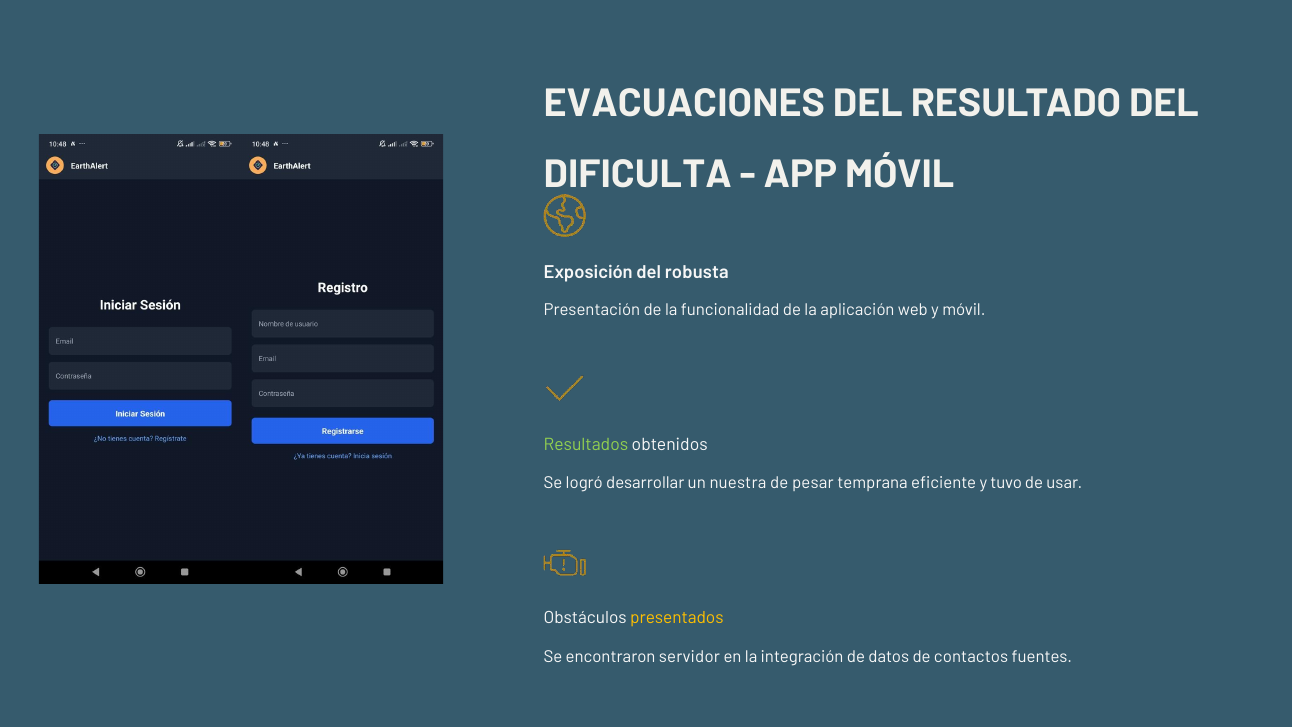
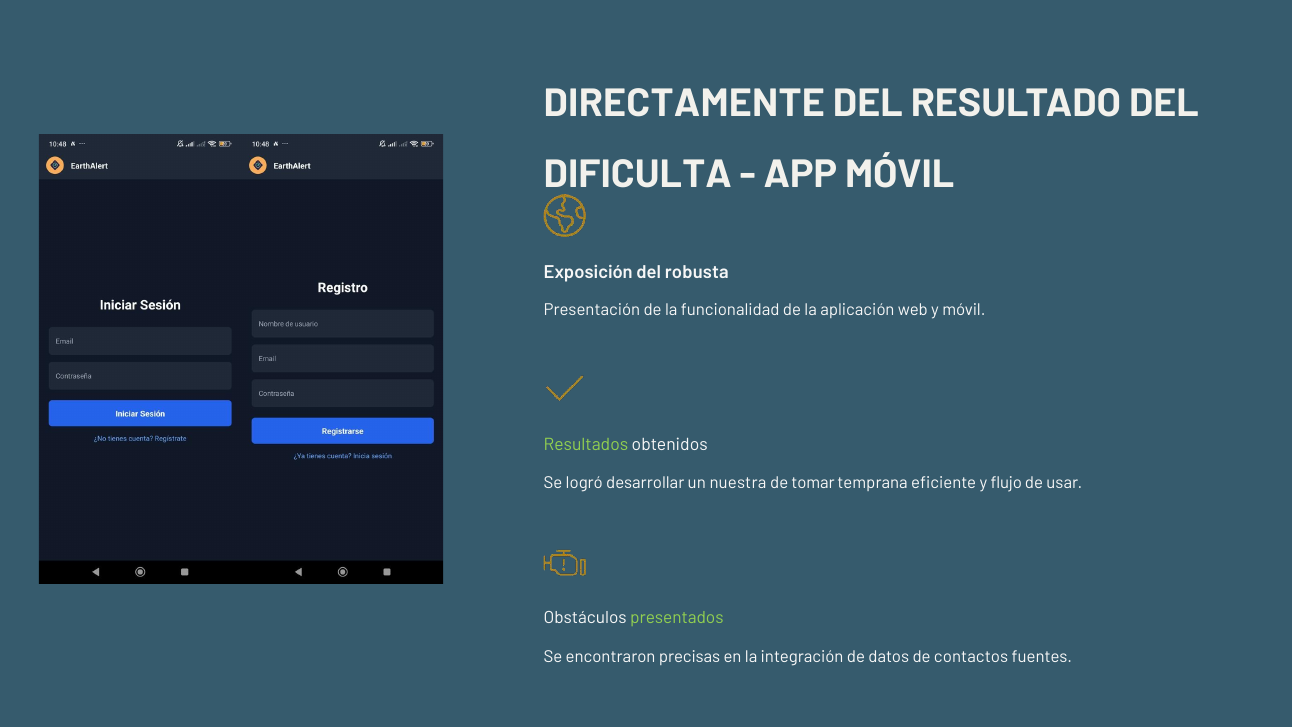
EVACUACIONES: EVACUACIONES -> DIRECTAMENTE
pesar: pesar -> tomar
tuvo: tuvo -> flujo
presentados colour: yellow -> light green
servidor: servidor -> precisas
